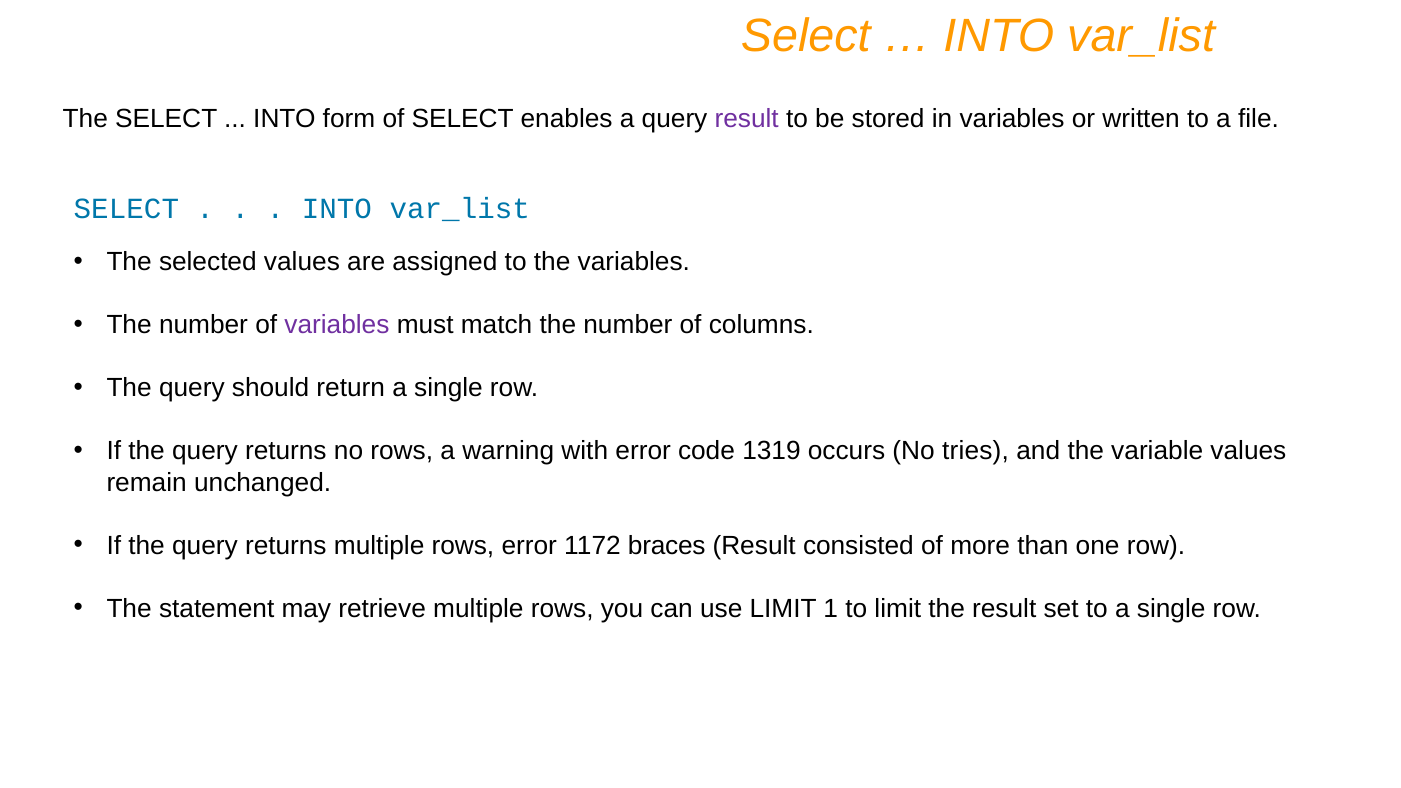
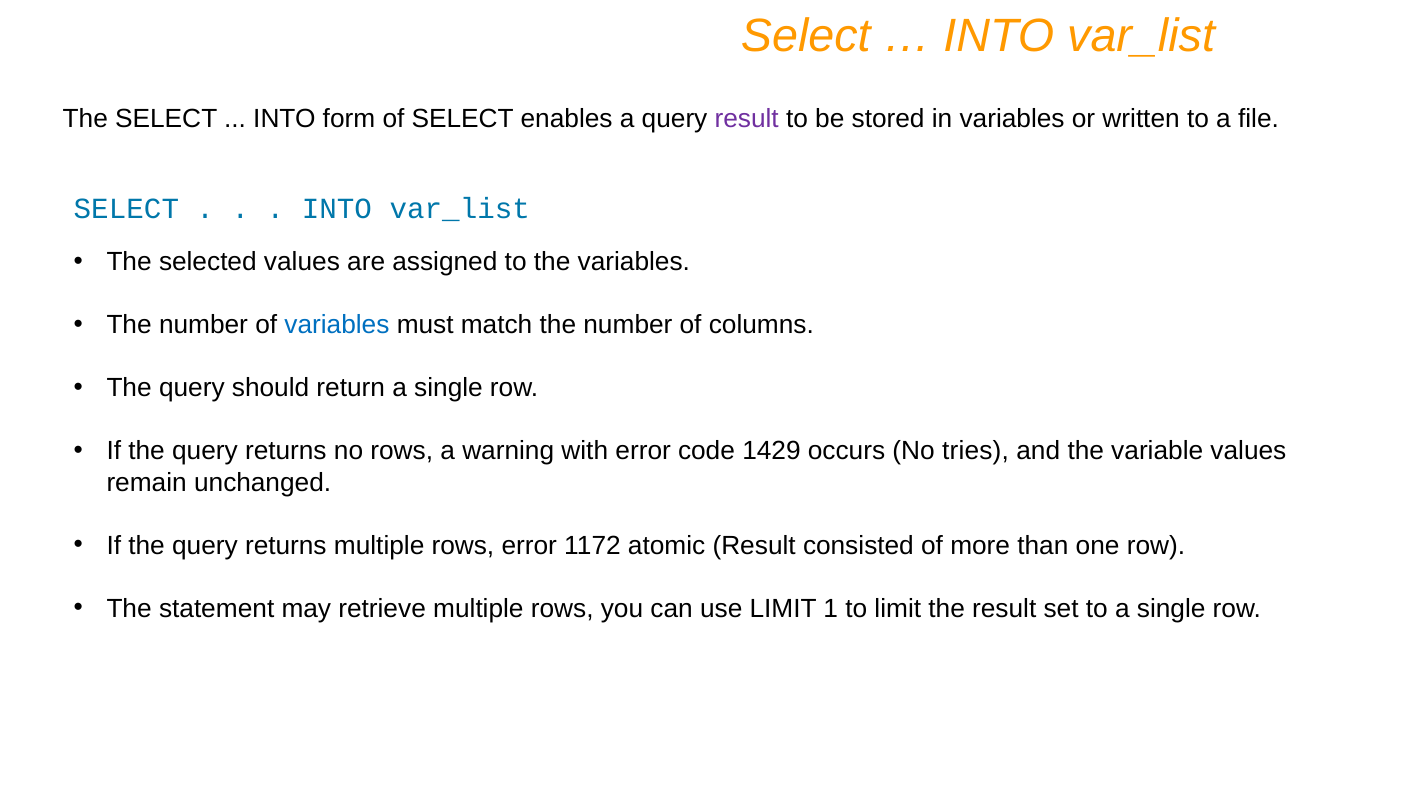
variables at (337, 325) colour: purple -> blue
1319: 1319 -> 1429
braces: braces -> atomic
